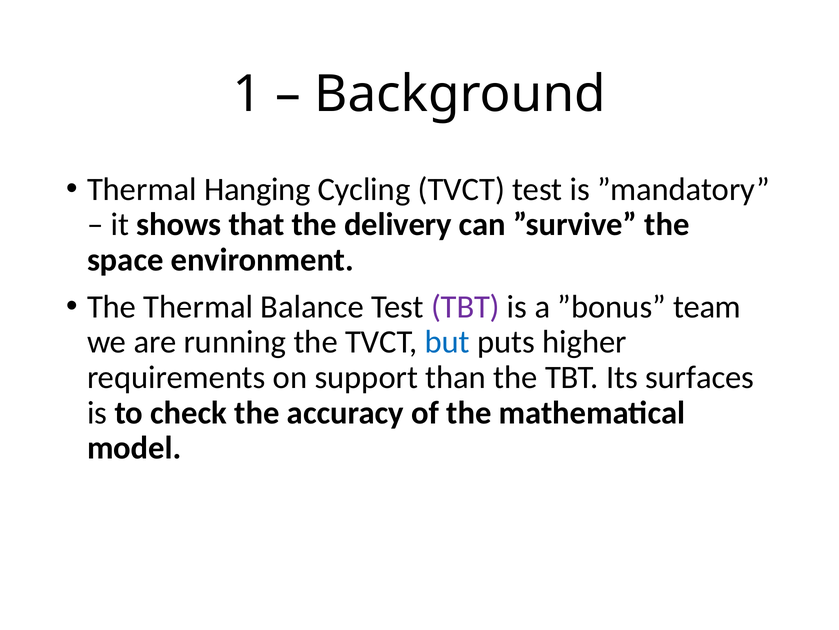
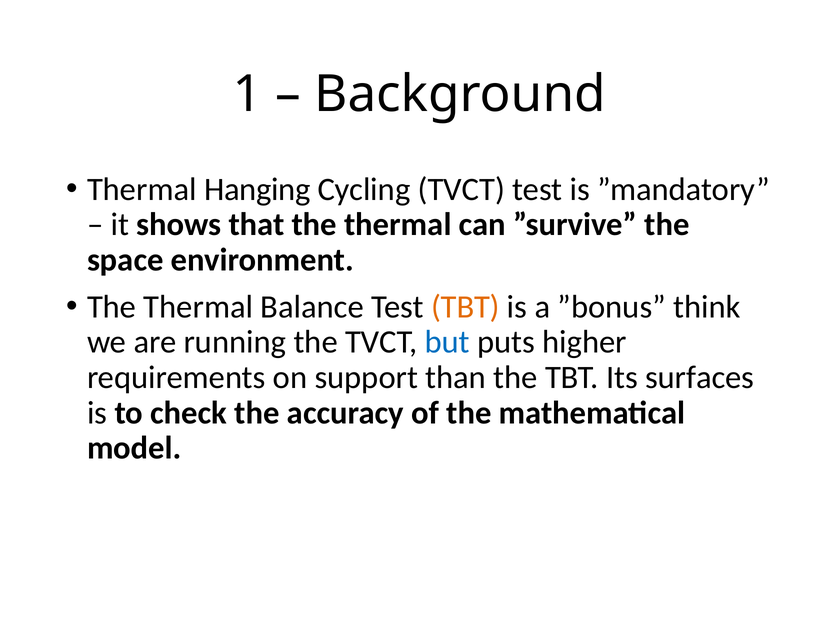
that the delivery: delivery -> thermal
TBT at (465, 307) colour: purple -> orange
team: team -> think
